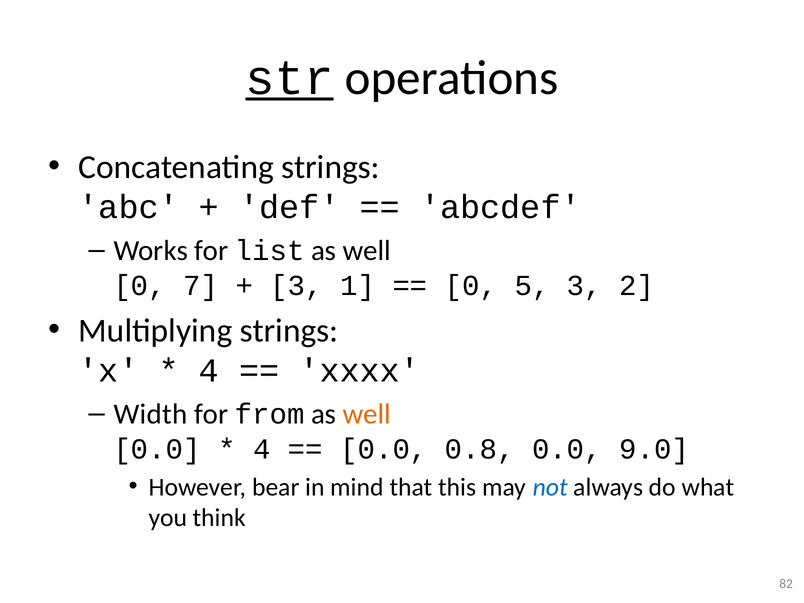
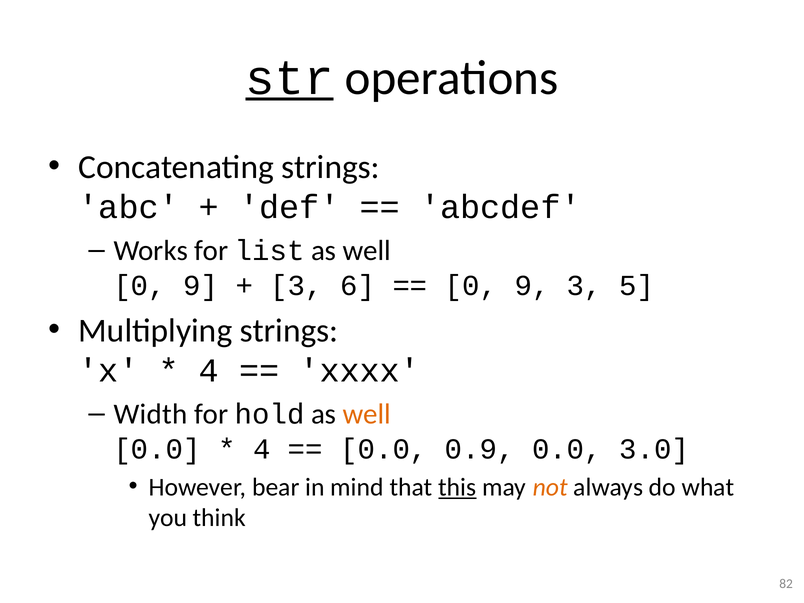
7 at (201, 286): 7 -> 9
1: 1 -> 6
5 at (532, 286): 5 -> 9
2: 2 -> 5
from: from -> hold
0.8: 0.8 -> 0.9
9.0: 9.0 -> 3.0
this underline: none -> present
not colour: blue -> orange
